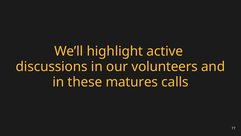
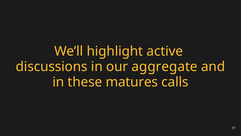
volunteers: volunteers -> aggregate
